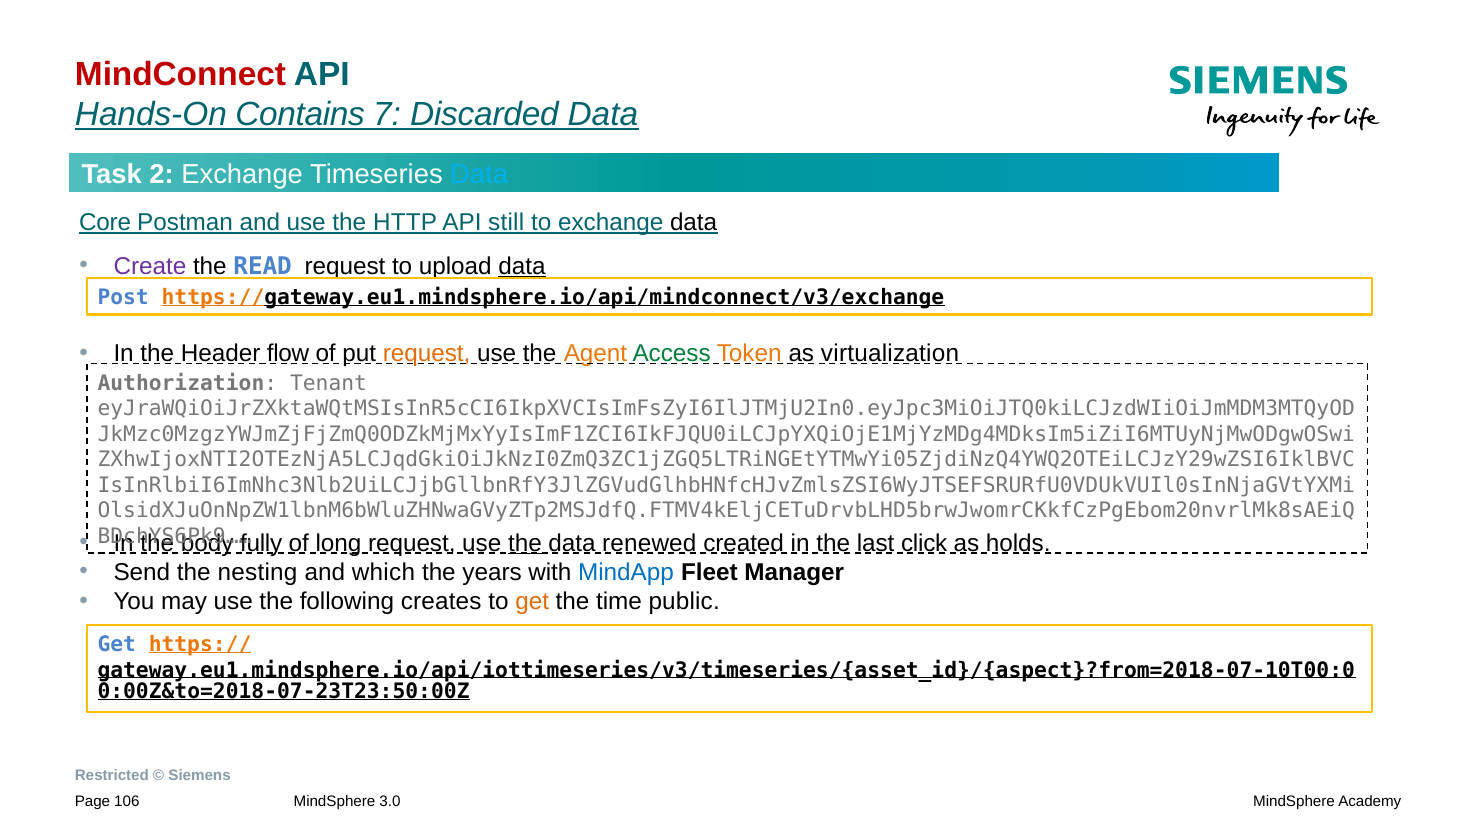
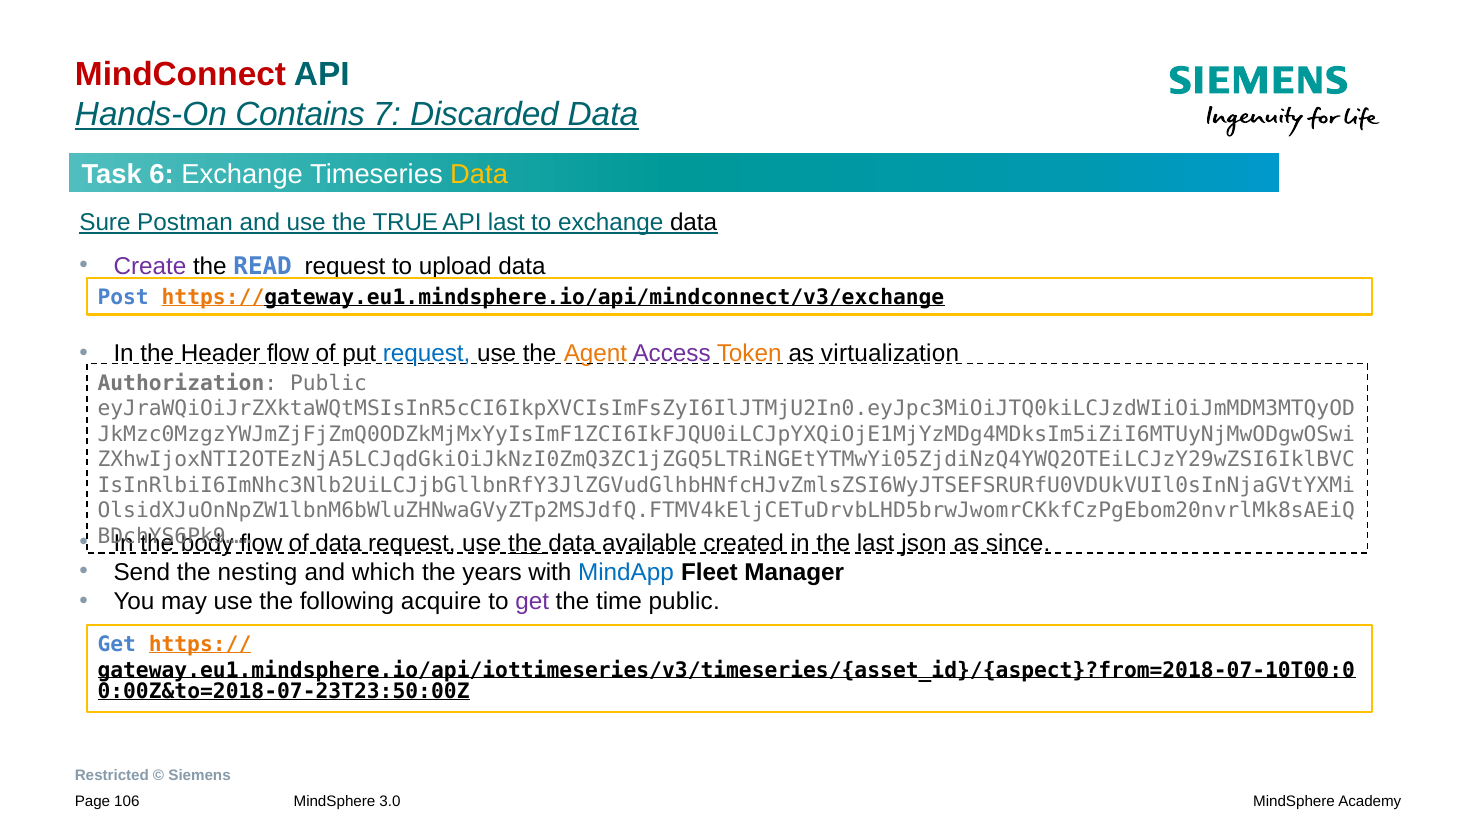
2: 2 -> 6
Data at (479, 174) colour: light blue -> yellow
Core: Core -> Sure
HTTP: HTTP -> TRUE
API still: still -> last
data at (522, 266) underline: present -> none
request at (427, 353) colour: orange -> blue
Access colour: green -> purple
Authorization Tenant: Tenant -> Public
fully at (261, 543): fully -> flow
of long: long -> data
renewed: renewed -> available
click: click -> json
holds: holds -> since
creates: creates -> acquire
get at (532, 601) colour: orange -> purple
